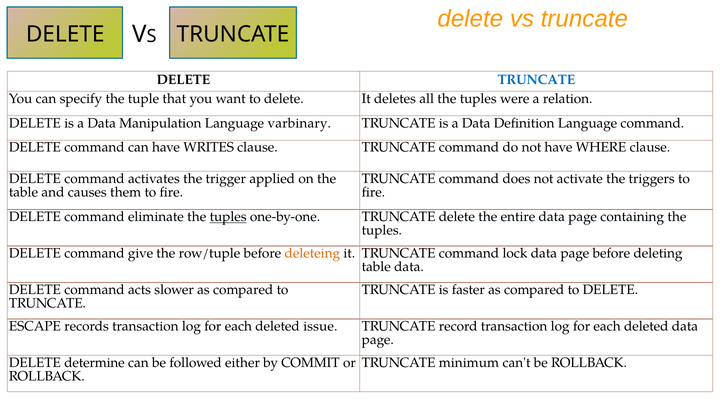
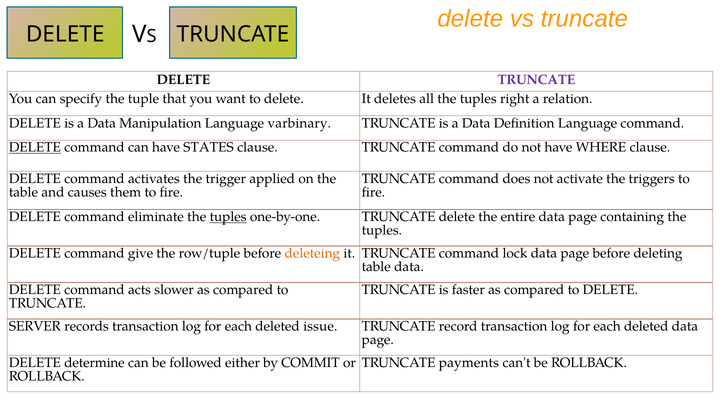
TRUNCATE at (536, 80) colour: blue -> purple
were: were -> right
DELETE at (35, 147) underline: none -> present
WRITES: WRITES -> STATES
ESCAPE: ESCAPE -> SERVER
minimum: minimum -> payments
